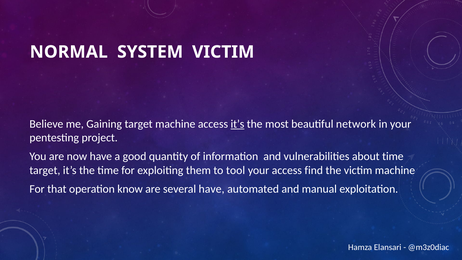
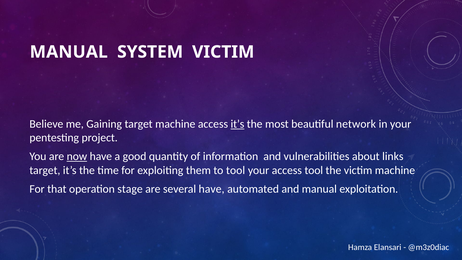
NORMAL at (69, 52): NORMAL -> MANUAL
now underline: none -> present
about time: time -> links
access find: find -> tool
know: know -> stage
